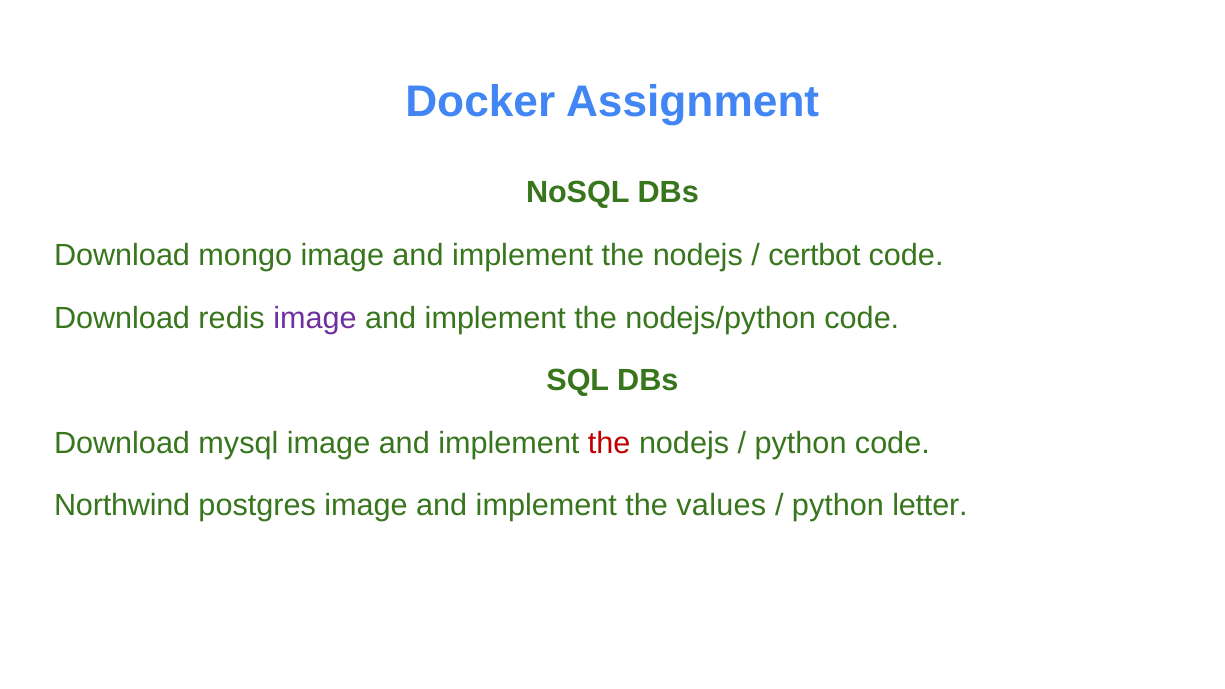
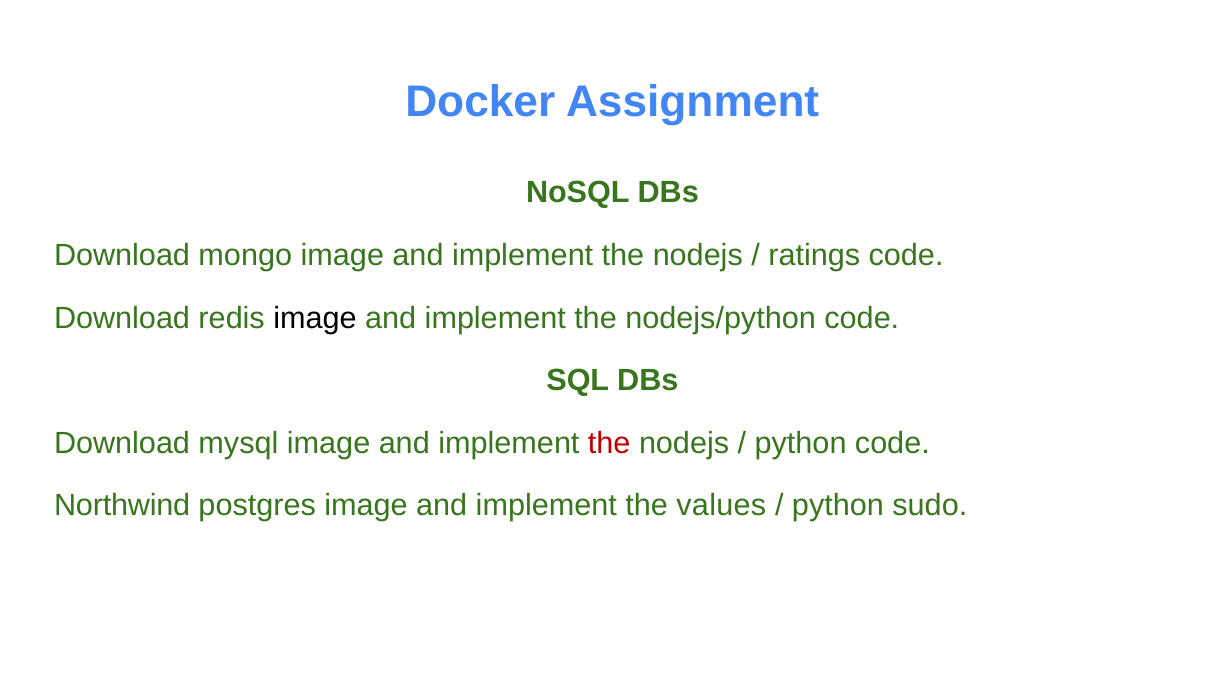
certbot: certbot -> ratings
image at (315, 318) colour: purple -> black
letter: letter -> sudo
